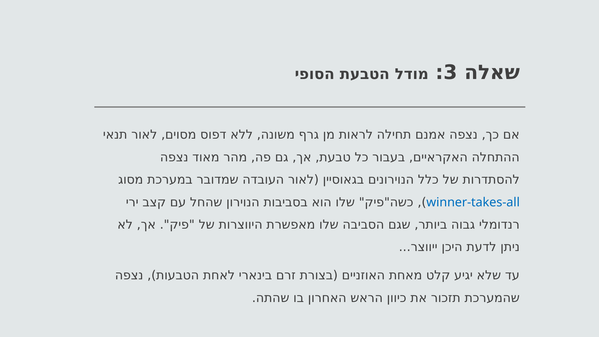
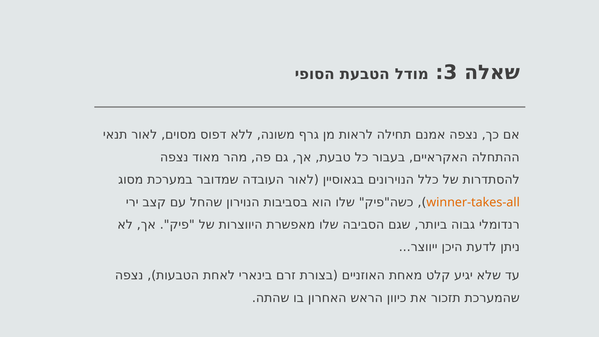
winner-takes-all colour: blue -> orange
